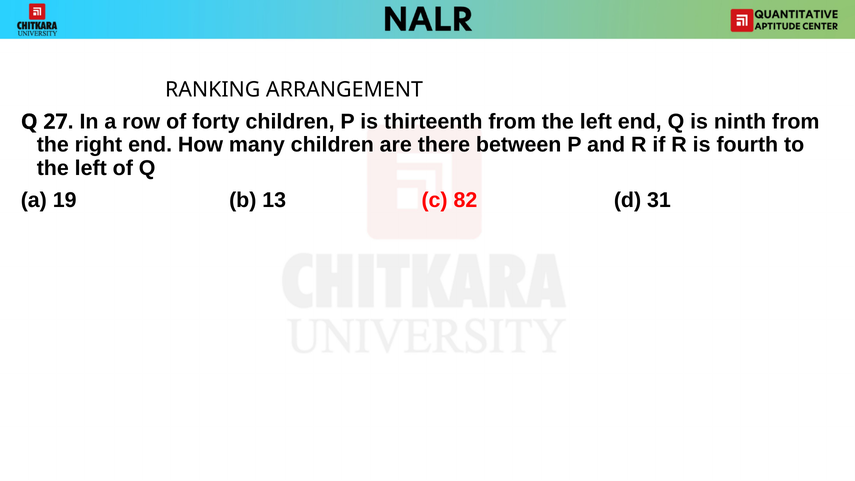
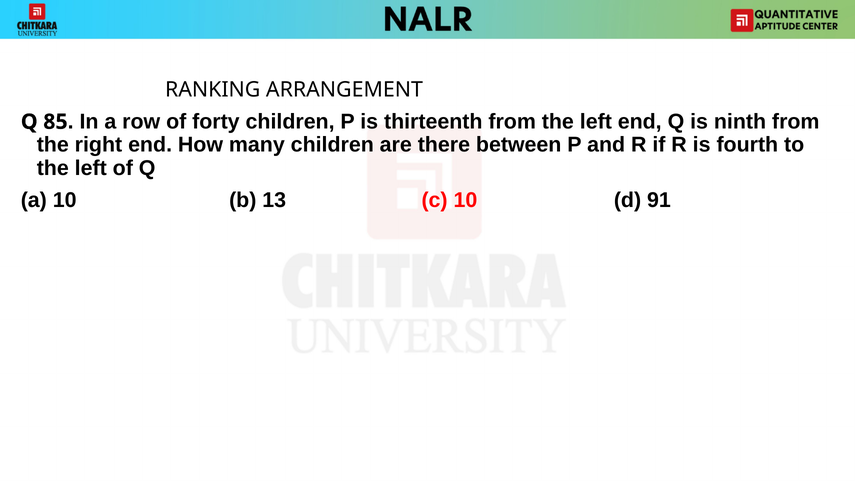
27: 27 -> 85
a 19: 19 -> 10
c 82: 82 -> 10
31: 31 -> 91
